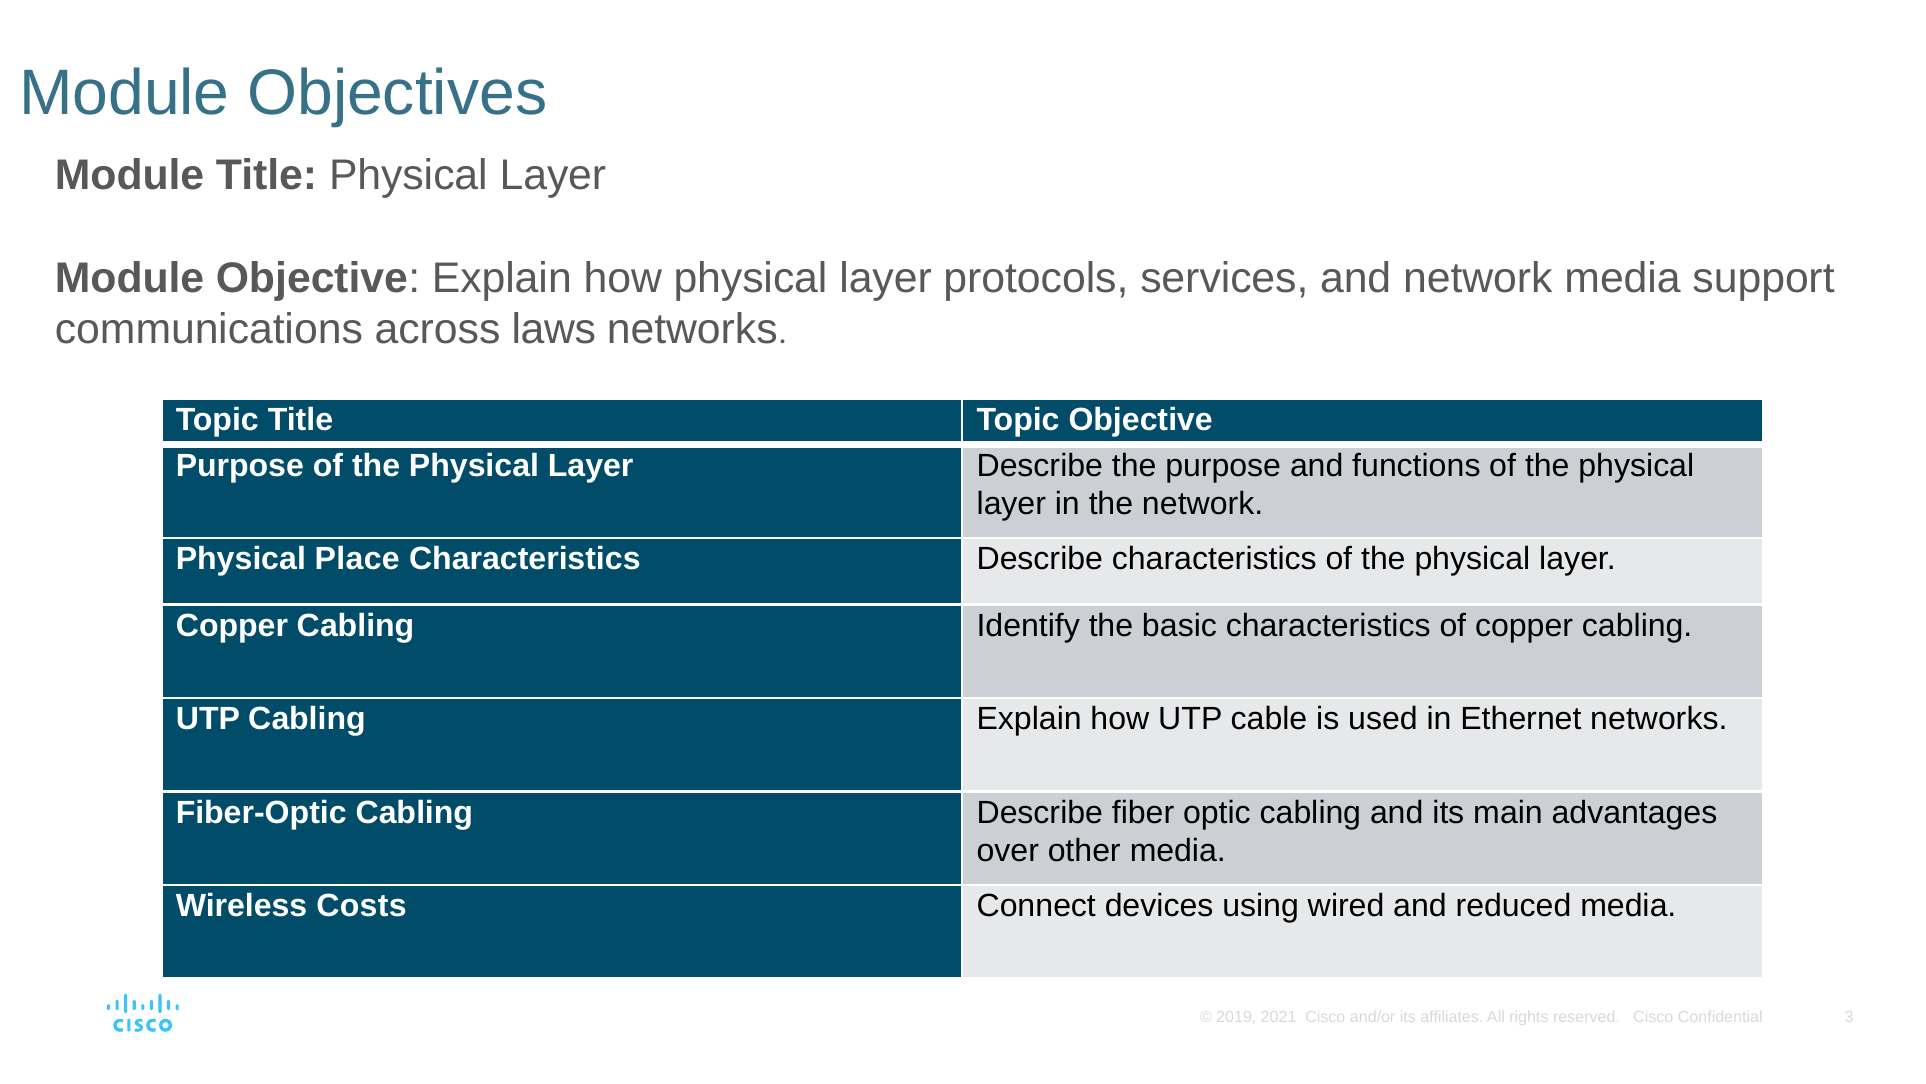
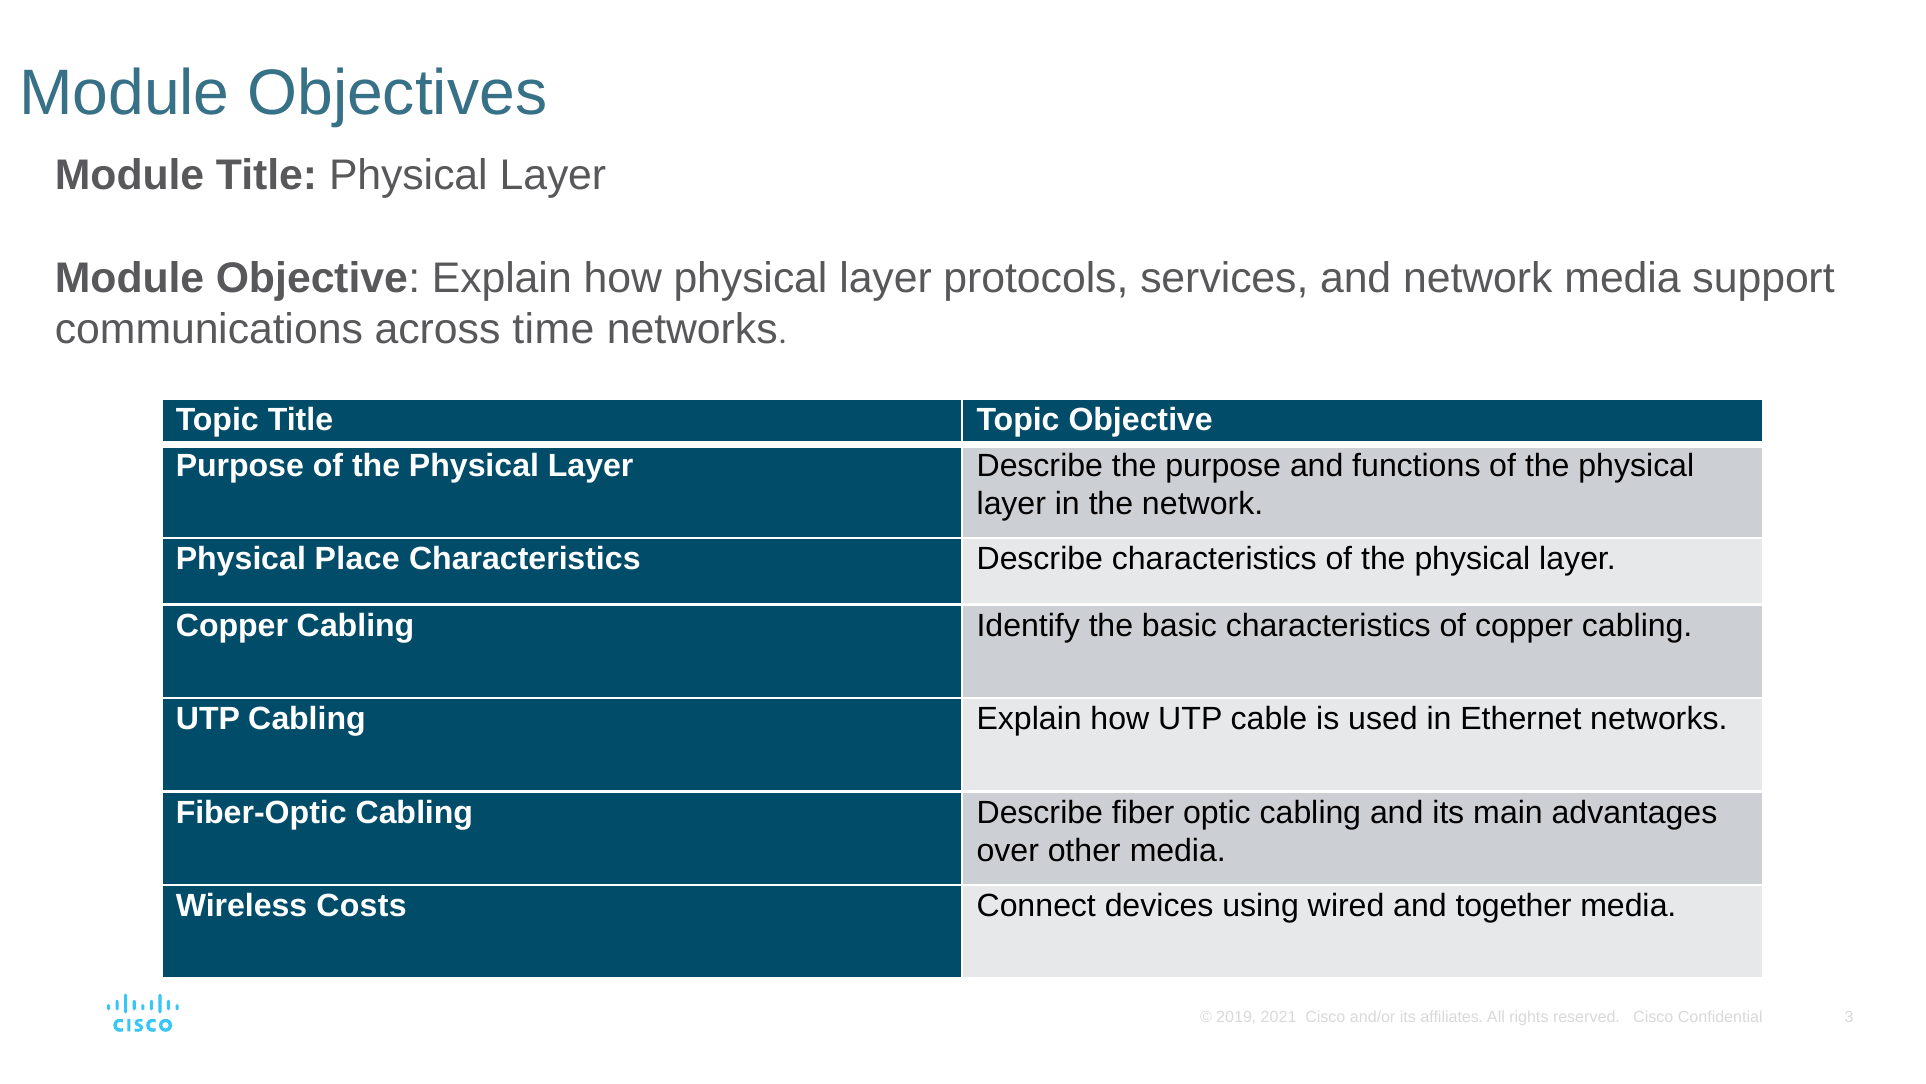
laws: laws -> time
reduced: reduced -> together
